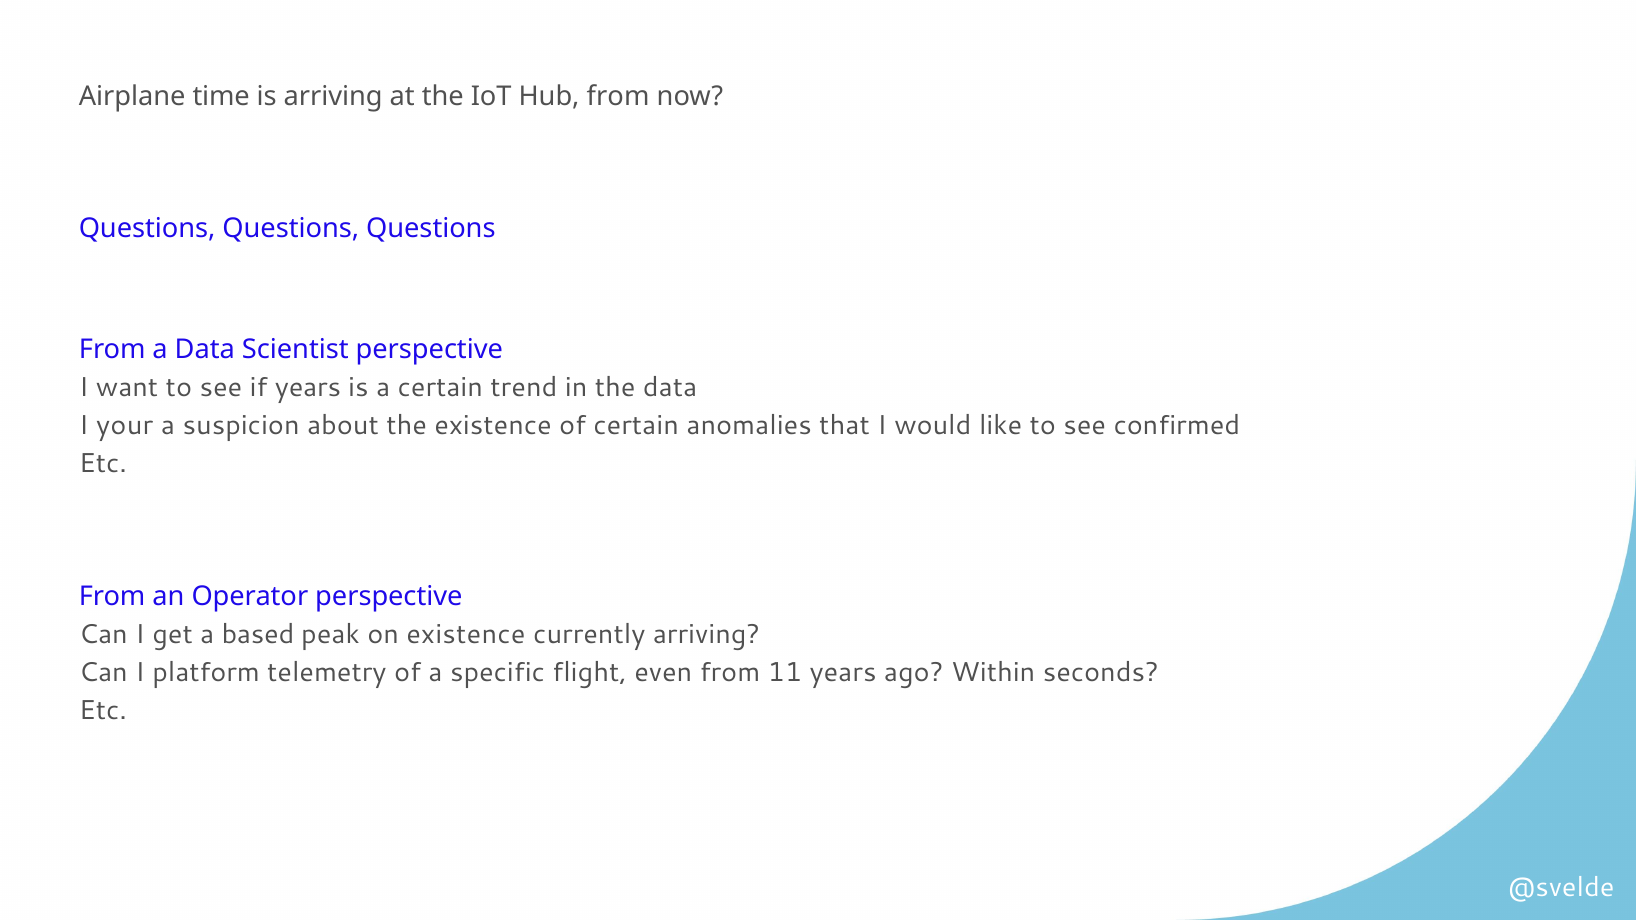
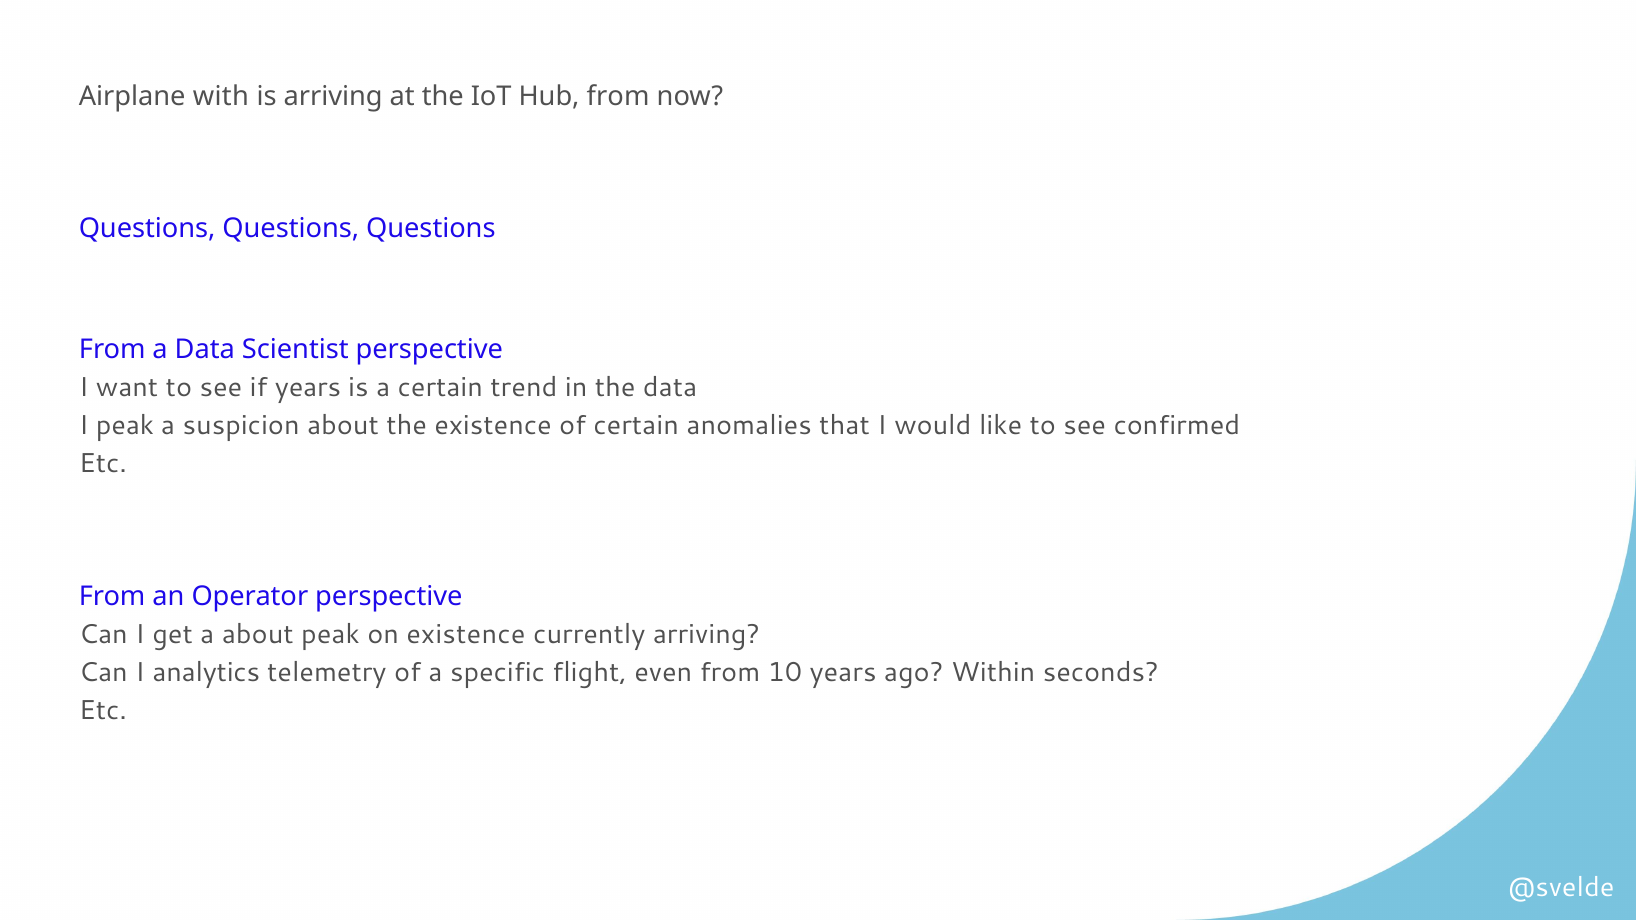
time: time -> with
I your: your -> peak
a based: based -> about
platform: platform -> analytics
11: 11 -> 10
